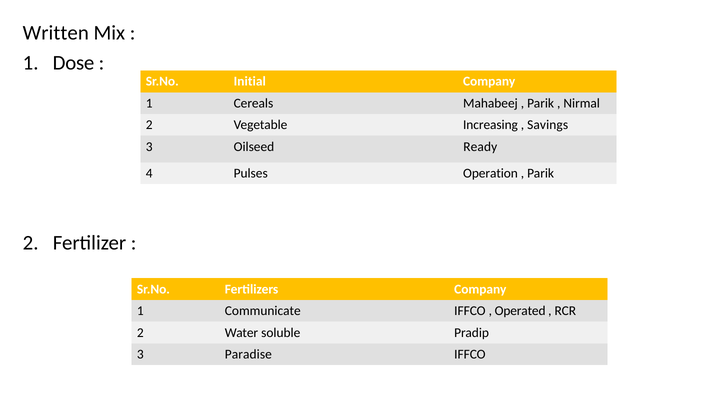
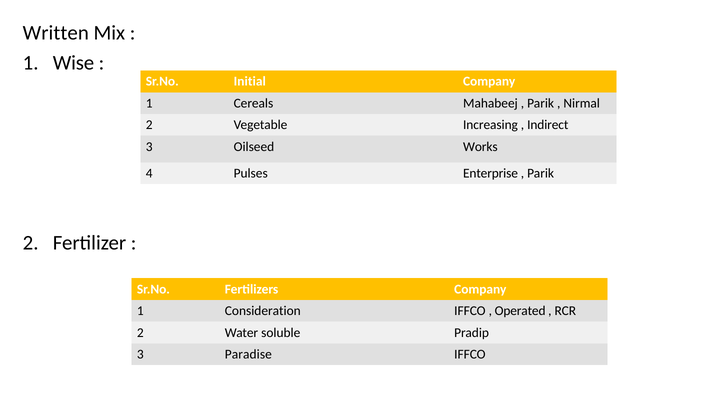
Dose: Dose -> Wise
Savings: Savings -> Indirect
Ready: Ready -> Works
Operation: Operation -> Enterprise
Communicate: Communicate -> Consideration
